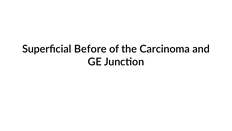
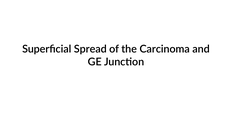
Before: Before -> Spread
